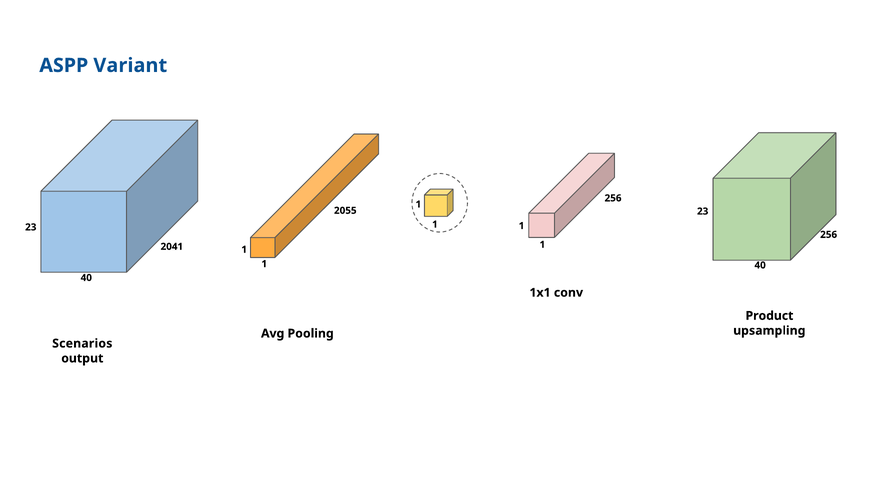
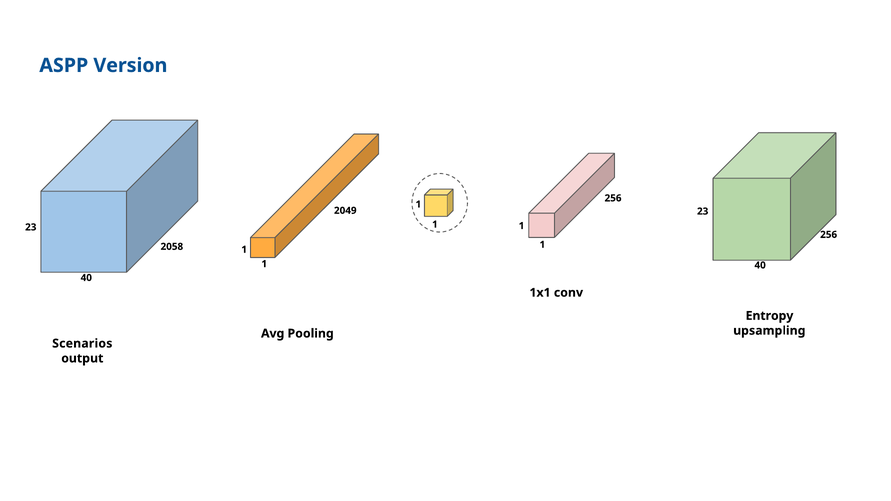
Variant: Variant -> Version
2055: 2055 -> 2049
2041: 2041 -> 2058
Product: Product -> Entropy
